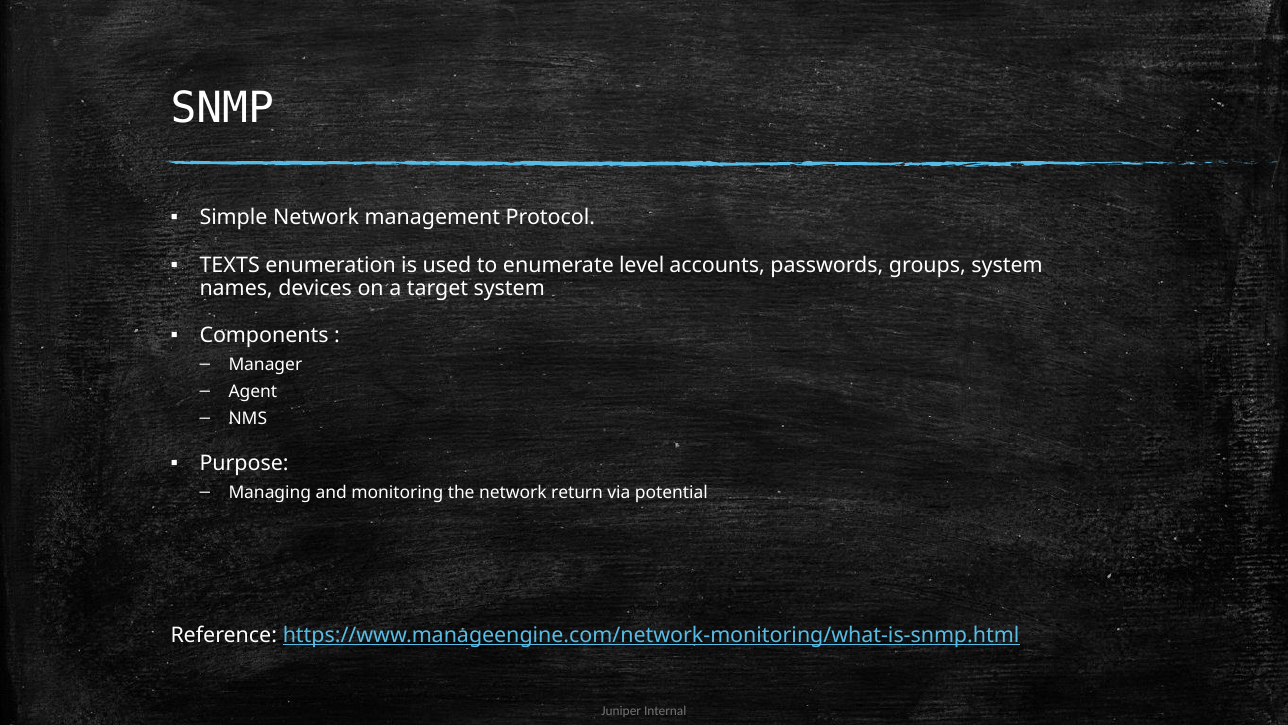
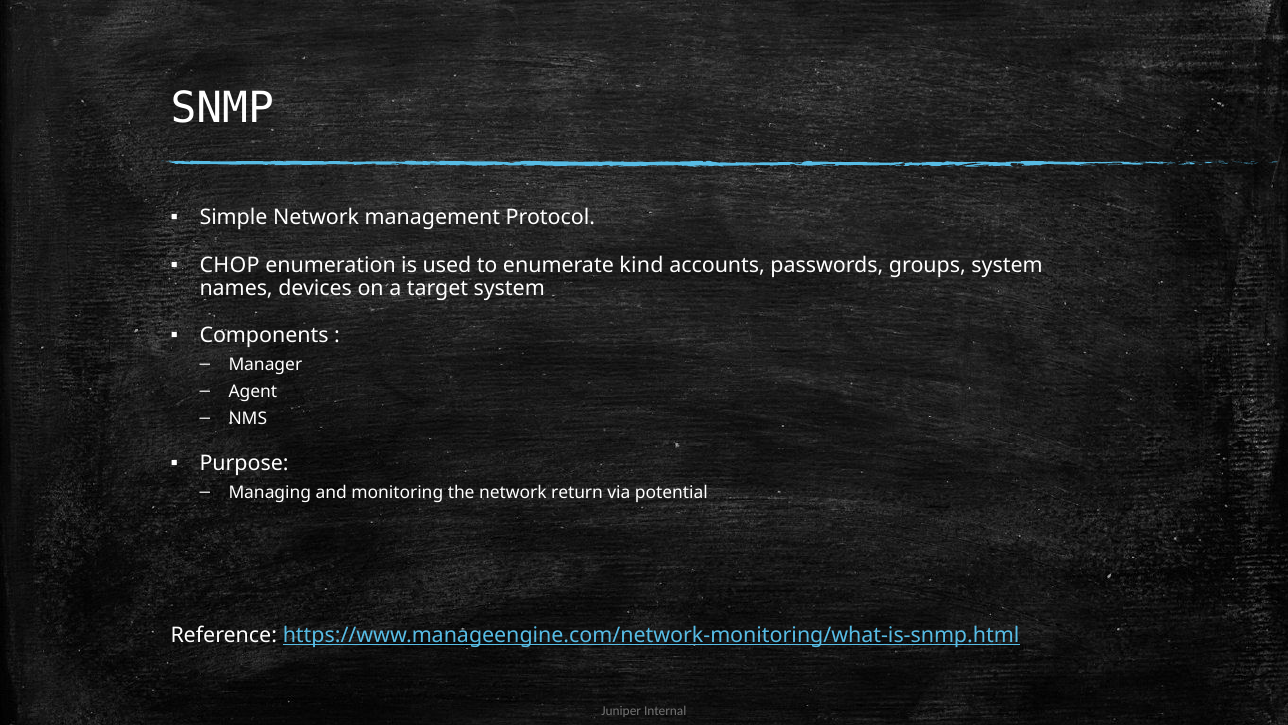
TEXTS: TEXTS -> CHOP
level: level -> kind
